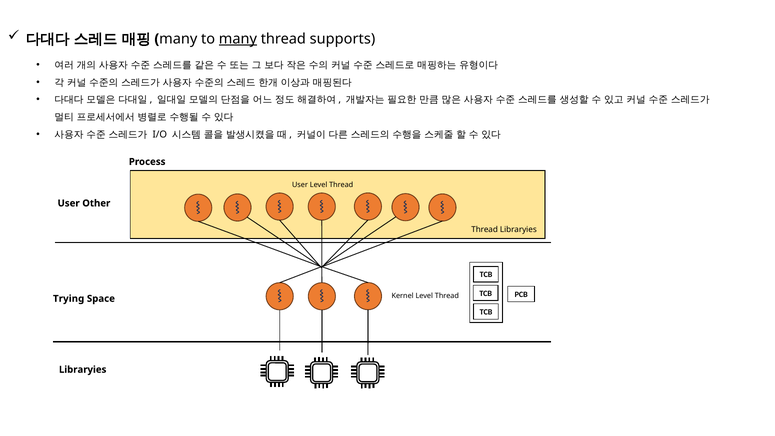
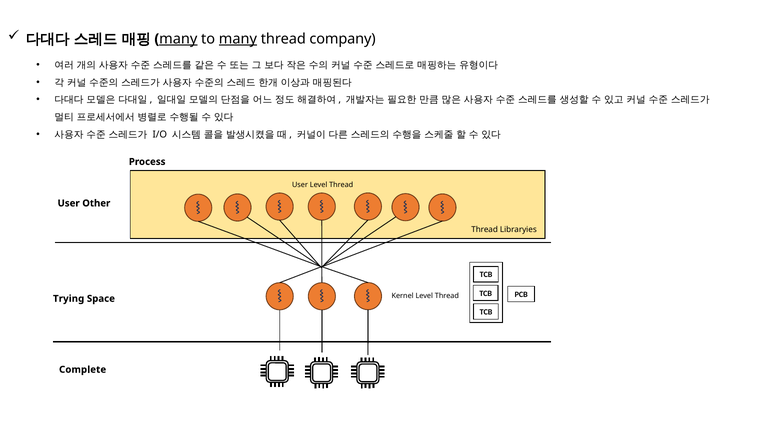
many at (178, 39) underline: none -> present
supports: supports -> company
Libraryies at (83, 370): Libraryies -> Complete
